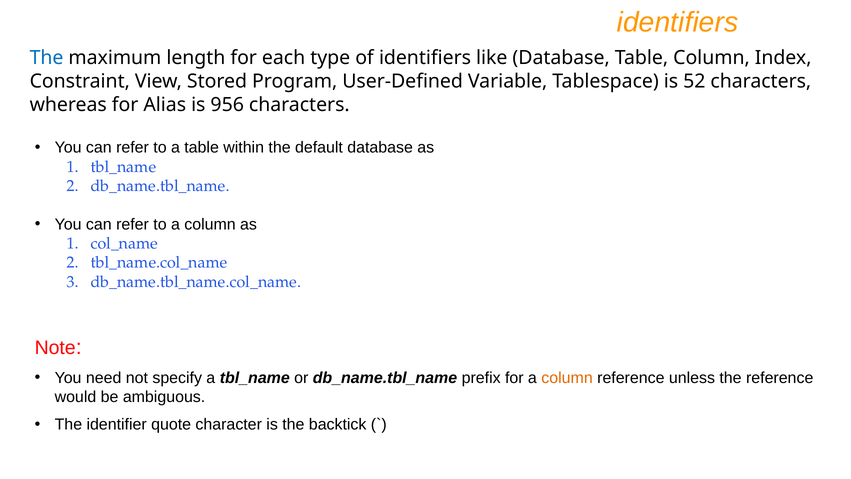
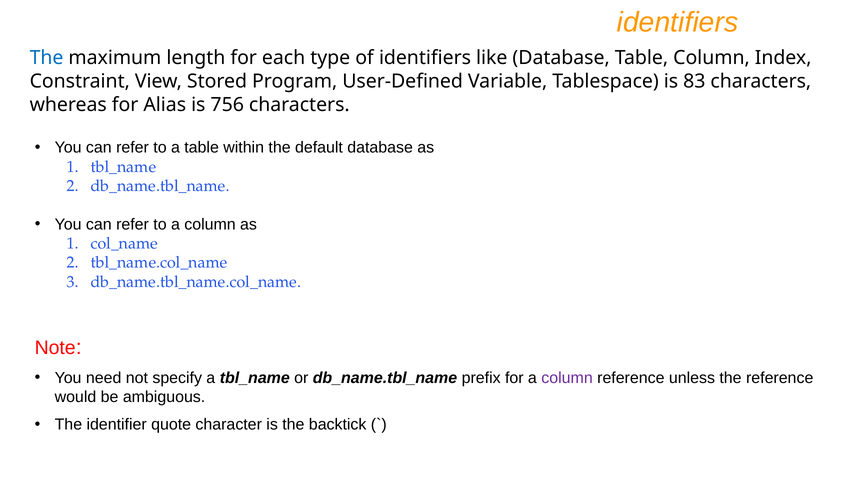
52: 52 -> 83
956: 956 -> 756
column at (567, 378) colour: orange -> purple
